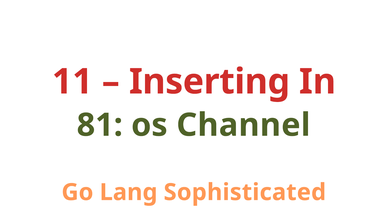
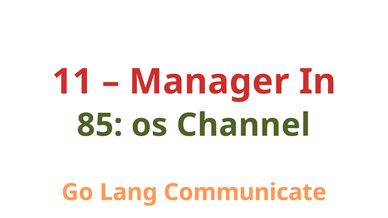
Inserting: Inserting -> Manager
81: 81 -> 85
Sophisticated: Sophisticated -> Communicate
